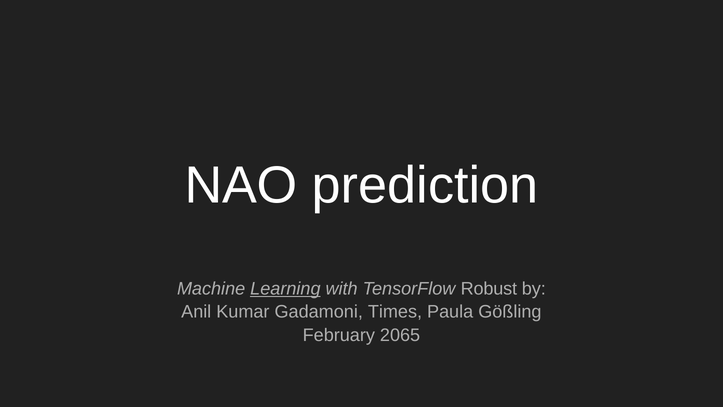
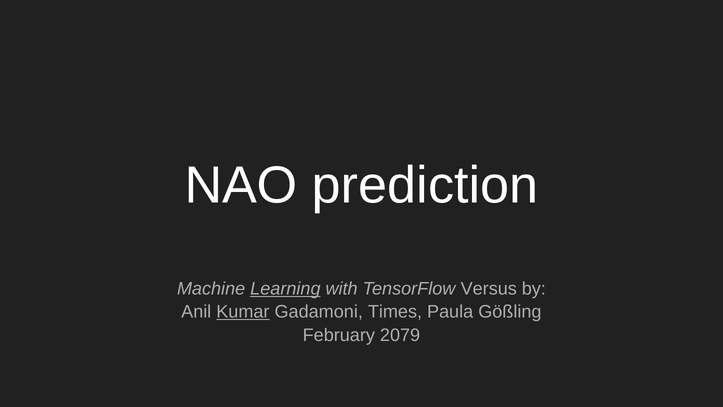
Robust: Robust -> Versus
Kumar underline: none -> present
2065: 2065 -> 2079
